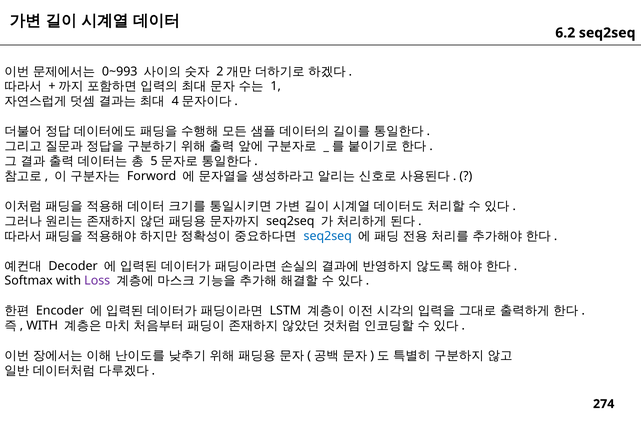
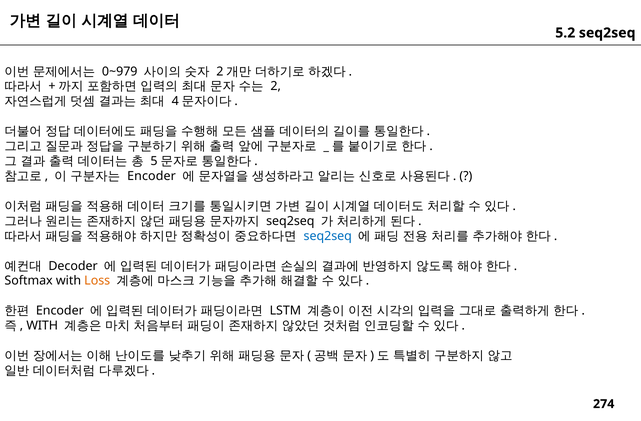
6.2: 6.2 -> 5.2
0~993: 0~993 -> 0~979
1: 1 -> 2
Forword at (152, 176): Forword -> Encoder
Loss colour: purple -> orange
